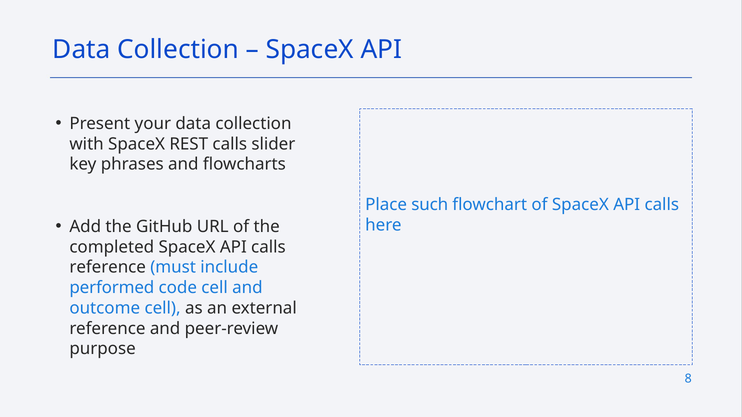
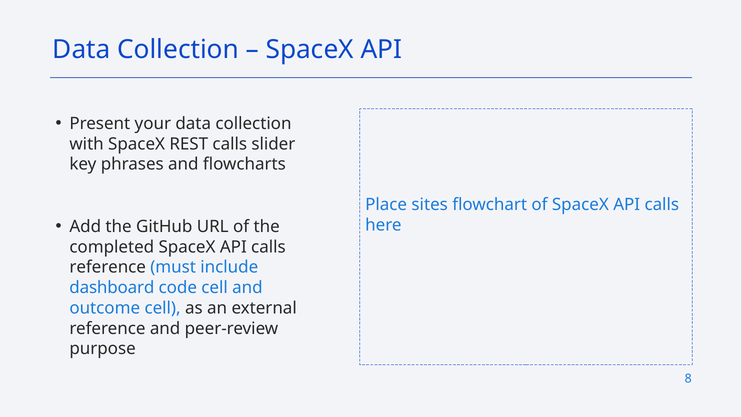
such: such -> sites
performed: performed -> dashboard
